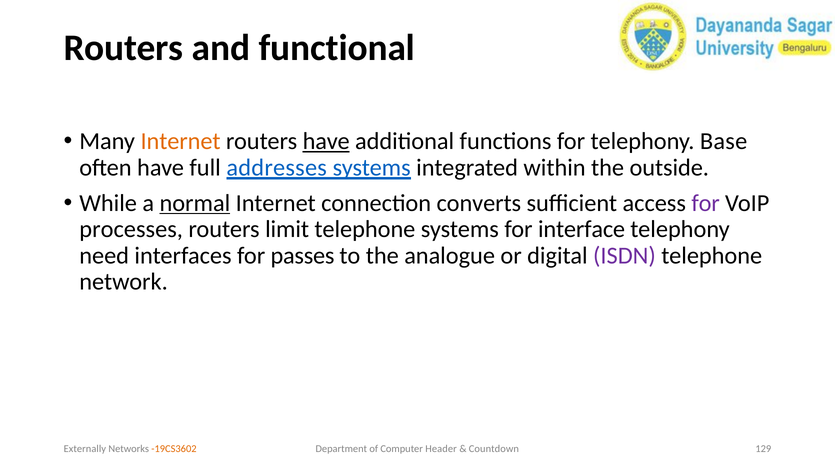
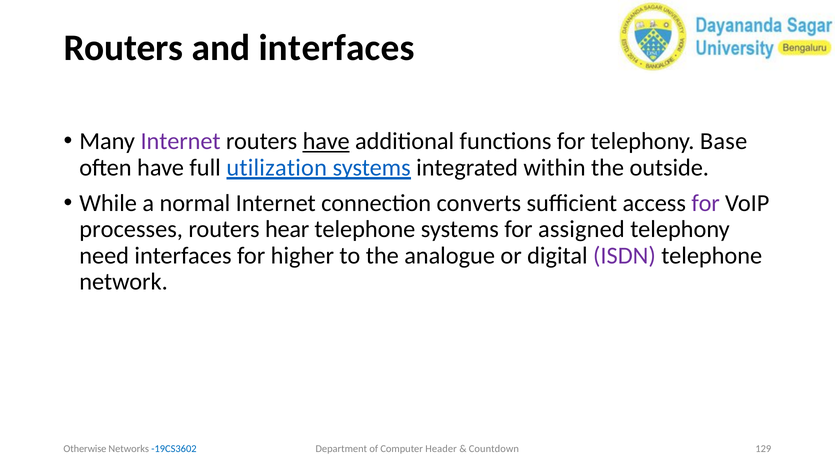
and functional: functional -> interfaces
Internet at (181, 141) colour: orange -> purple
addresses: addresses -> utilization
normal underline: present -> none
limit: limit -> hear
interface: interface -> assigned
passes: passes -> higher
Externally: Externally -> Otherwise
-19CS3602 colour: orange -> blue
